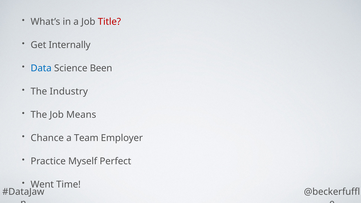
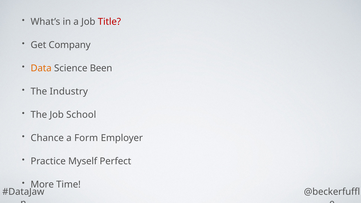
Internally: Internally -> Company
Data colour: blue -> orange
Means: Means -> School
Team: Team -> Form
Went: Went -> More
